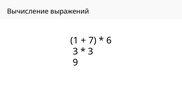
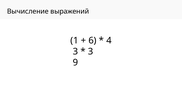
7: 7 -> 6
6: 6 -> 4
